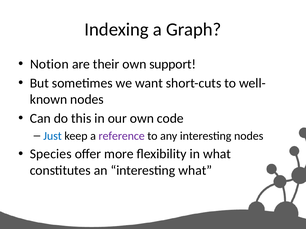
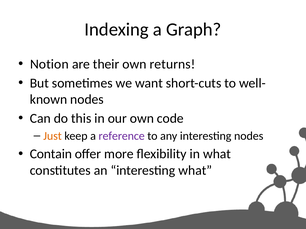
support: support -> returns
Just colour: blue -> orange
Species: Species -> Contain
